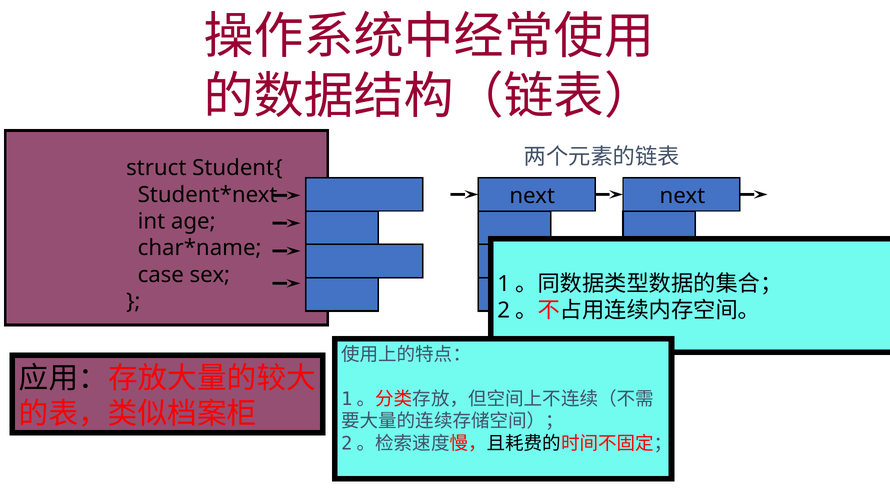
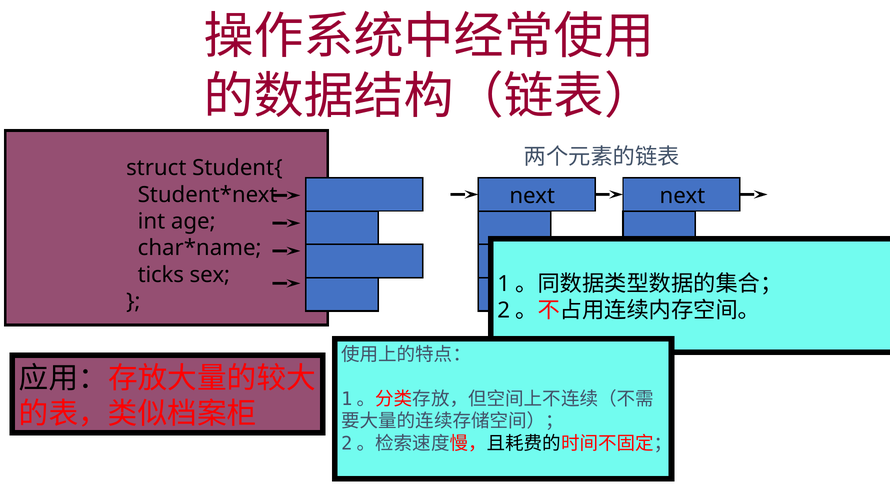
case: case -> ticks
